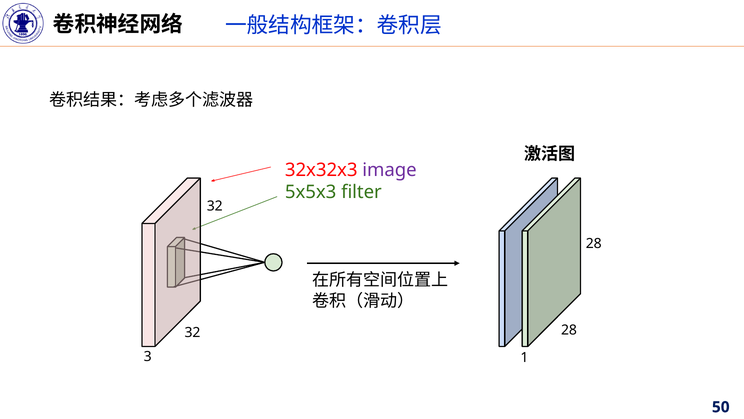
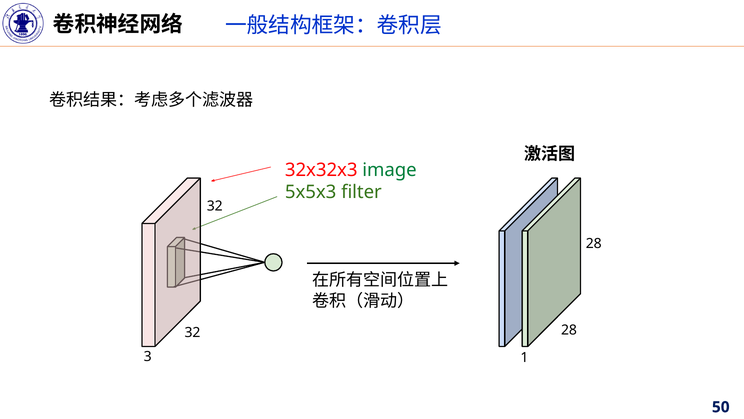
image colour: purple -> green
